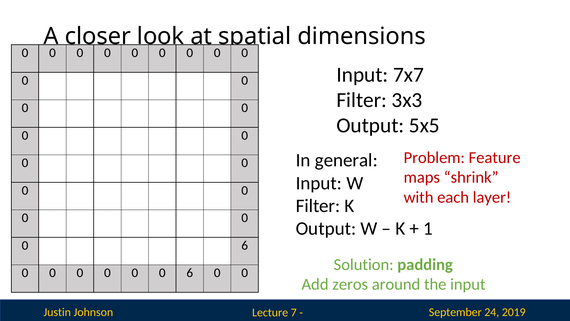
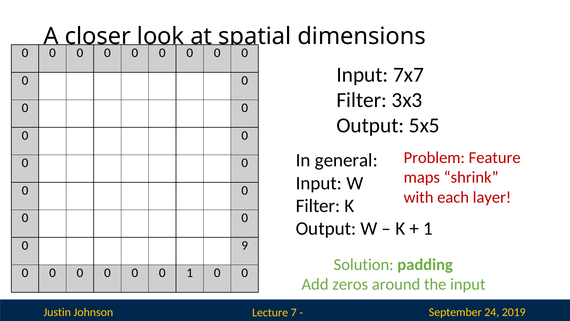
6 at (245, 245): 6 -> 9
6 at (190, 273): 6 -> 1
